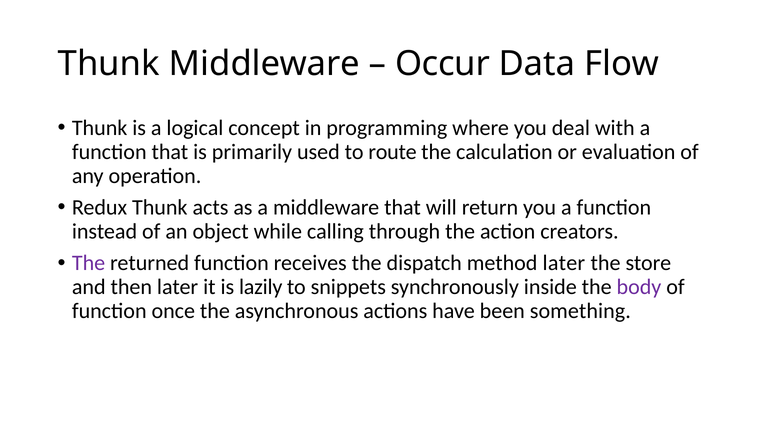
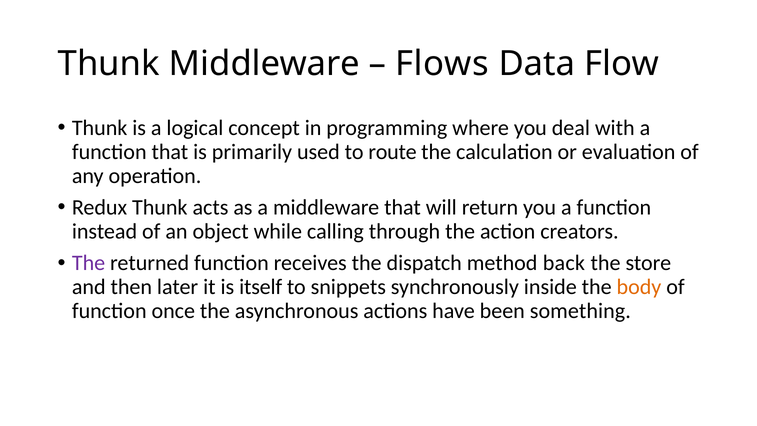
Occur: Occur -> Flows
method later: later -> back
lazily: lazily -> itself
body colour: purple -> orange
